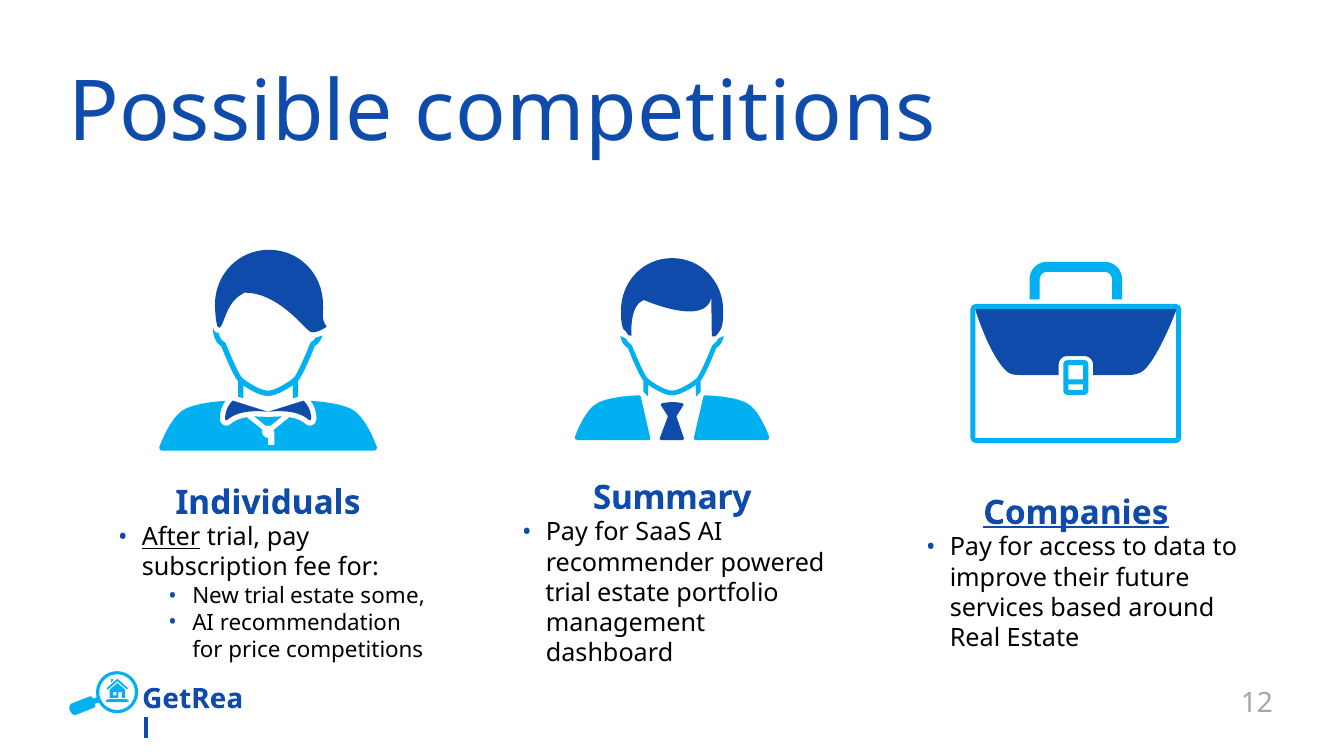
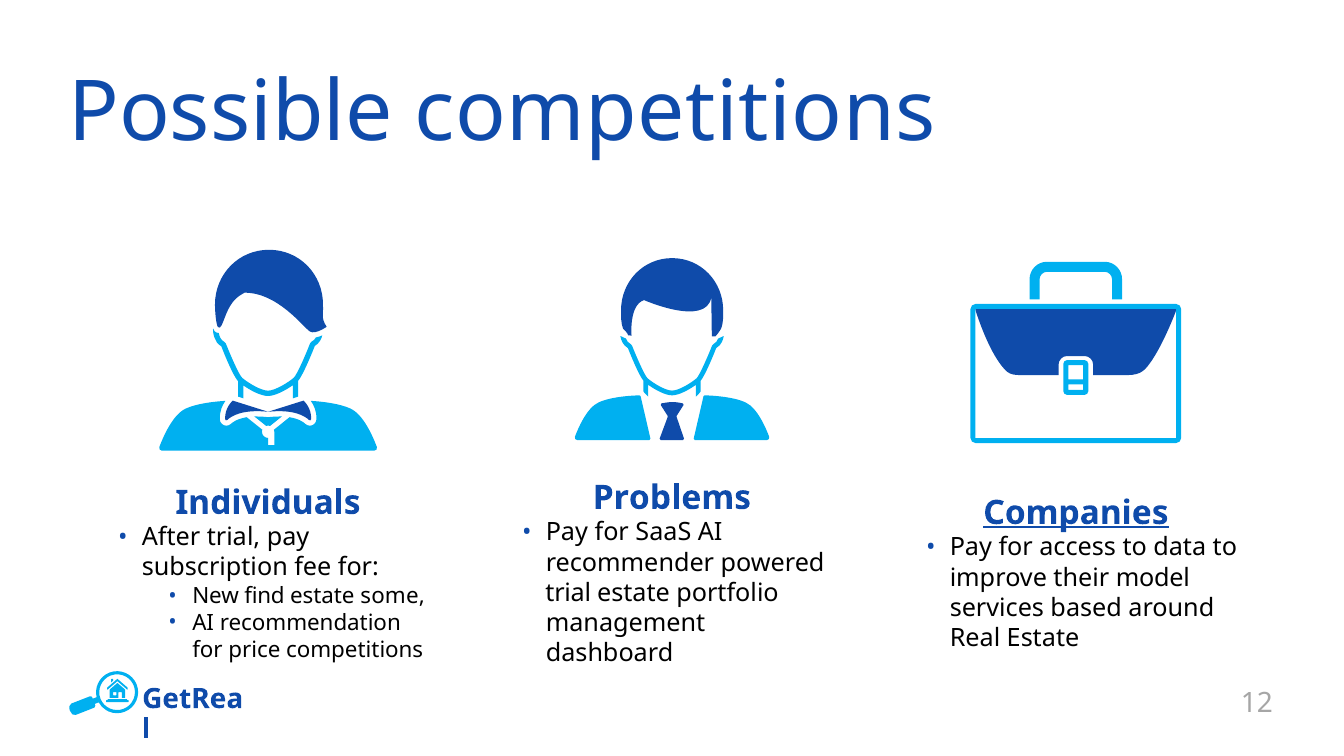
Summary: Summary -> Problems
After underline: present -> none
future: future -> model
New trial: trial -> find
